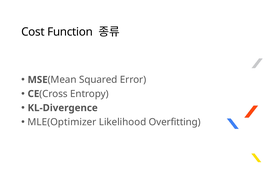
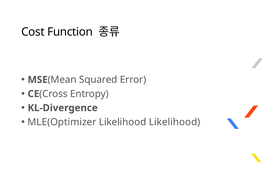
Likelihood Overfitting: Overfitting -> Likelihood
